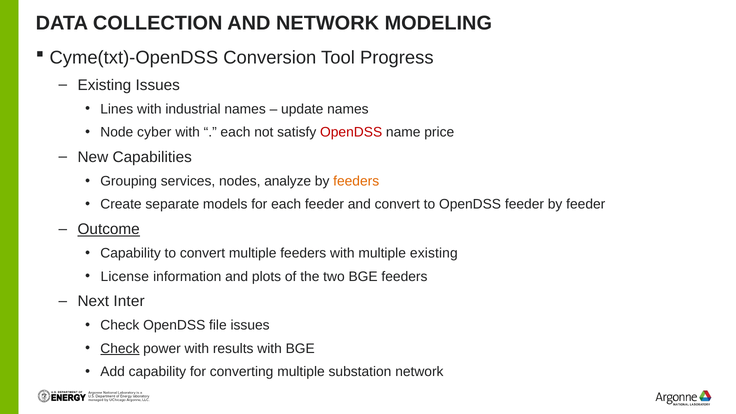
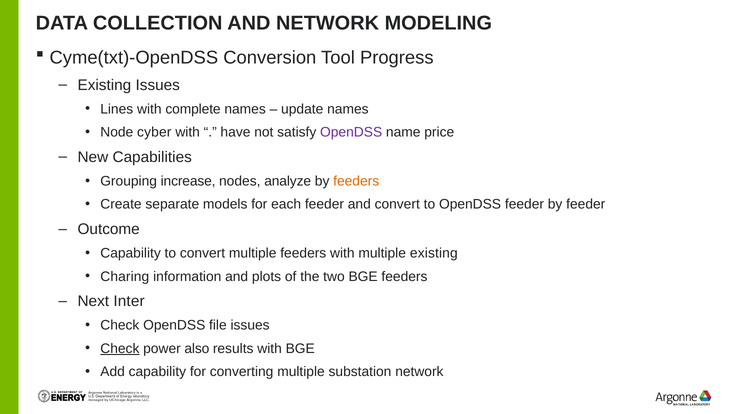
industrial: industrial -> complete
each at (235, 132): each -> have
OpenDSS at (351, 132) colour: red -> purple
services: services -> increase
Outcome underline: present -> none
License: License -> Charing
power with: with -> also
